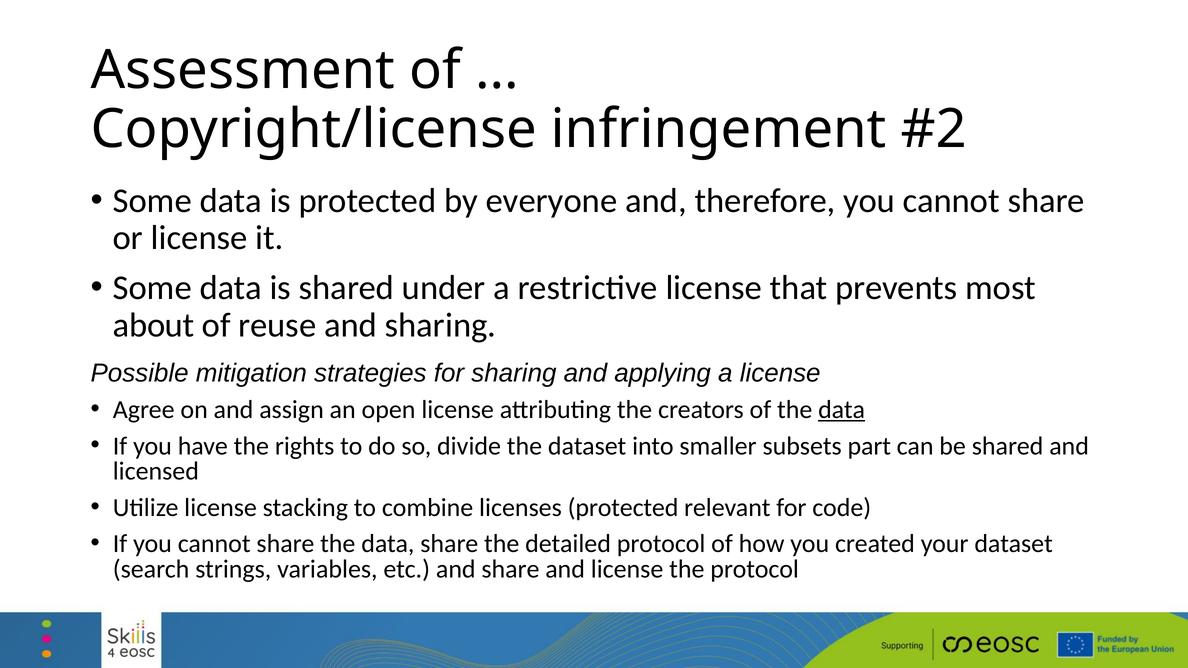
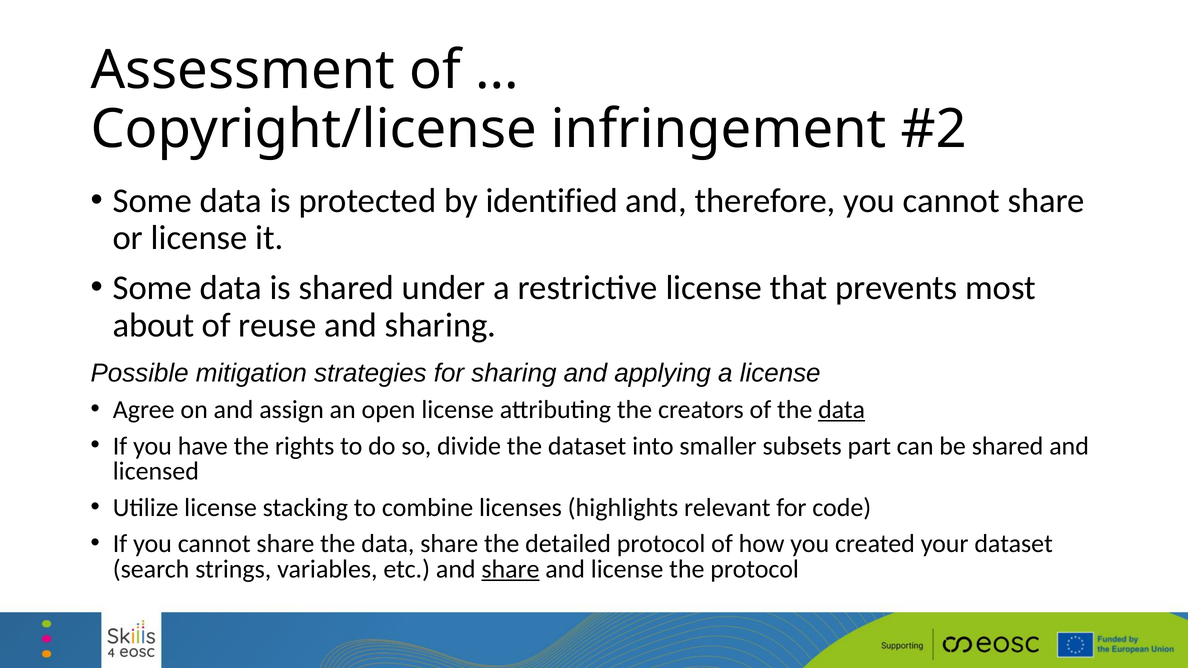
everyone: everyone -> identified
licenses protected: protected -> highlights
share at (510, 569) underline: none -> present
